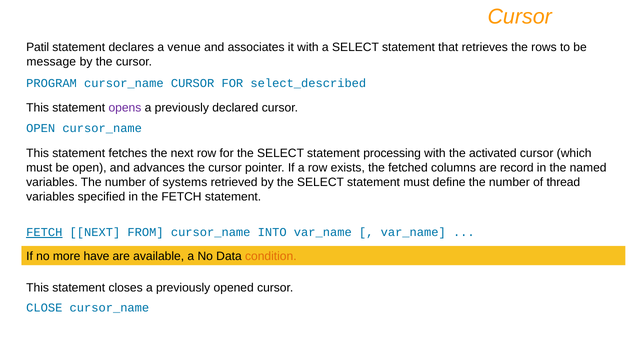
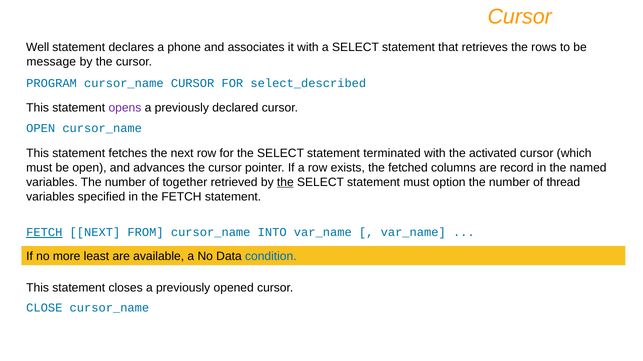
Patil: Patil -> Well
venue: venue -> phone
processing: processing -> terminated
systems: systems -> together
the at (285, 183) underline: none -> present
define: define -> option
have: have -> least
condition colour: orange -> blue
